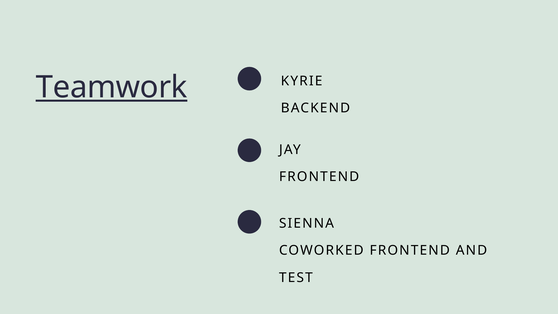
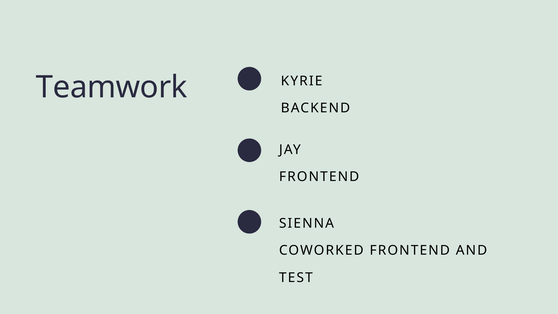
Teamwork underline: present -> none
